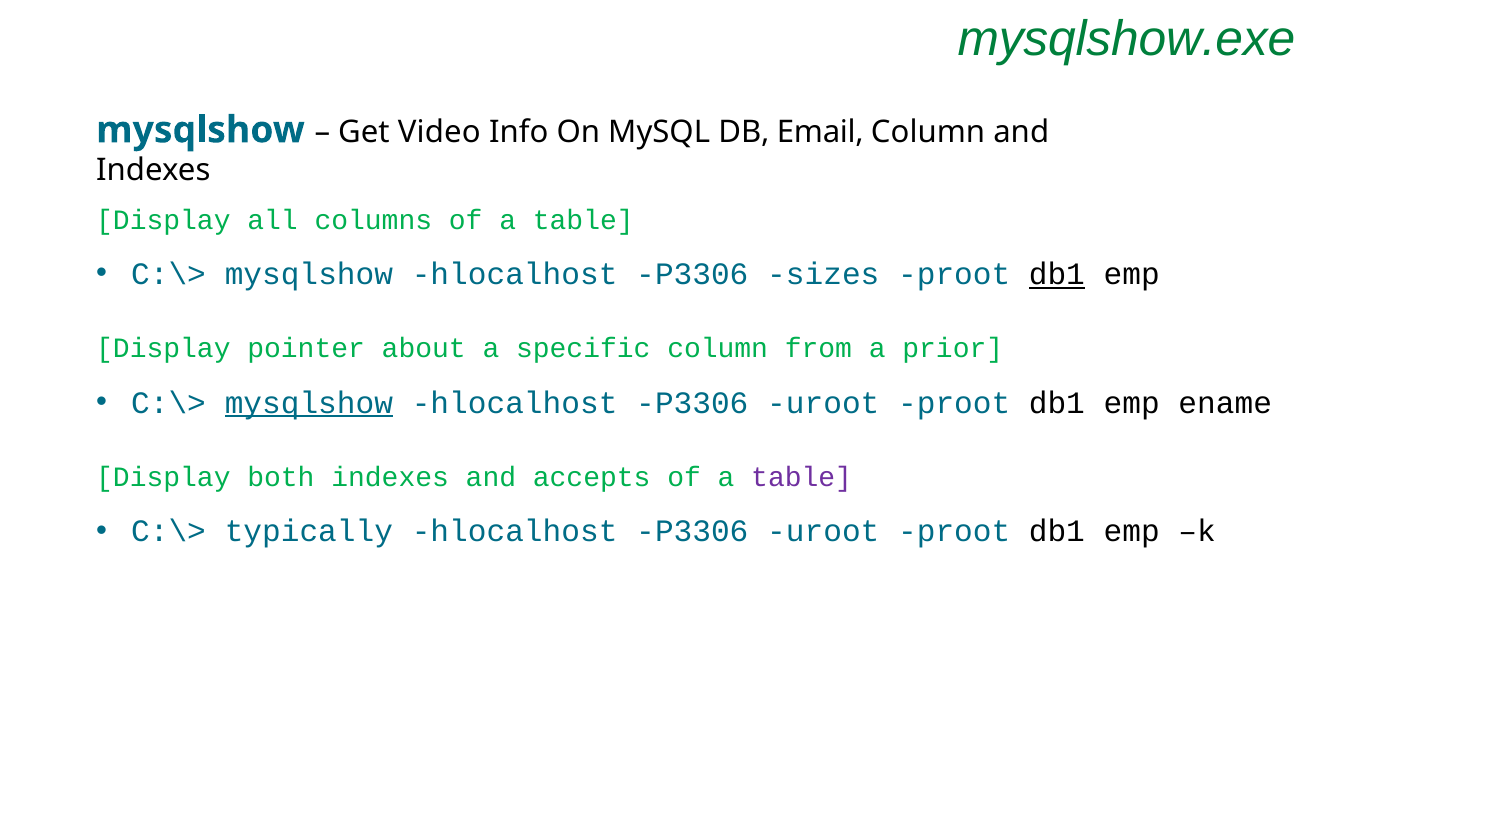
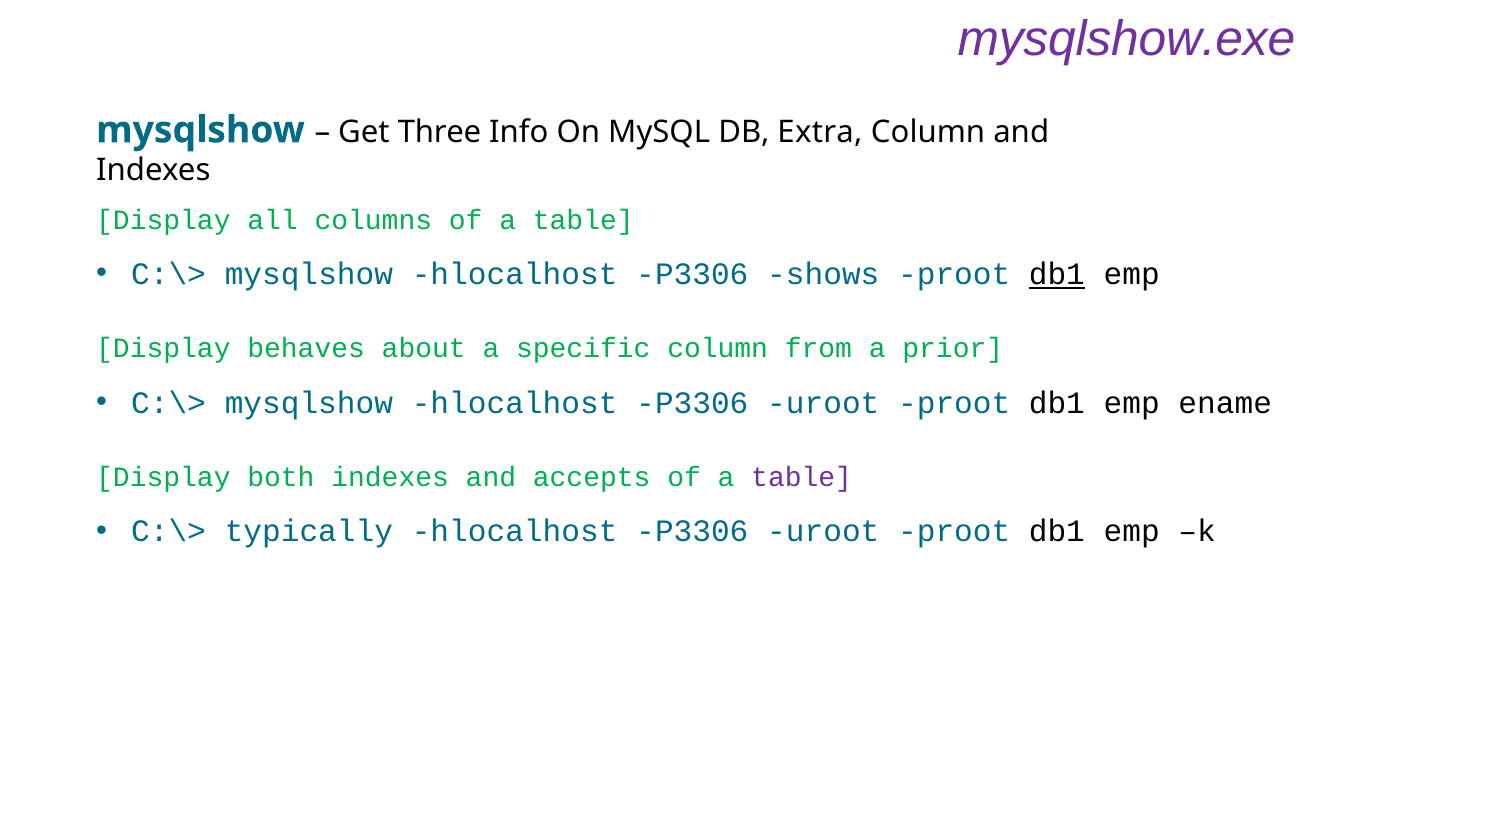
mysqlshow.exe colour: green -> purple
Video: Video -> Three
Email: Email -> Extra
sizes: sizes -> shows
pointer: pointer -> behaves
mysqlshow at (309, 403) underline: present -> none
